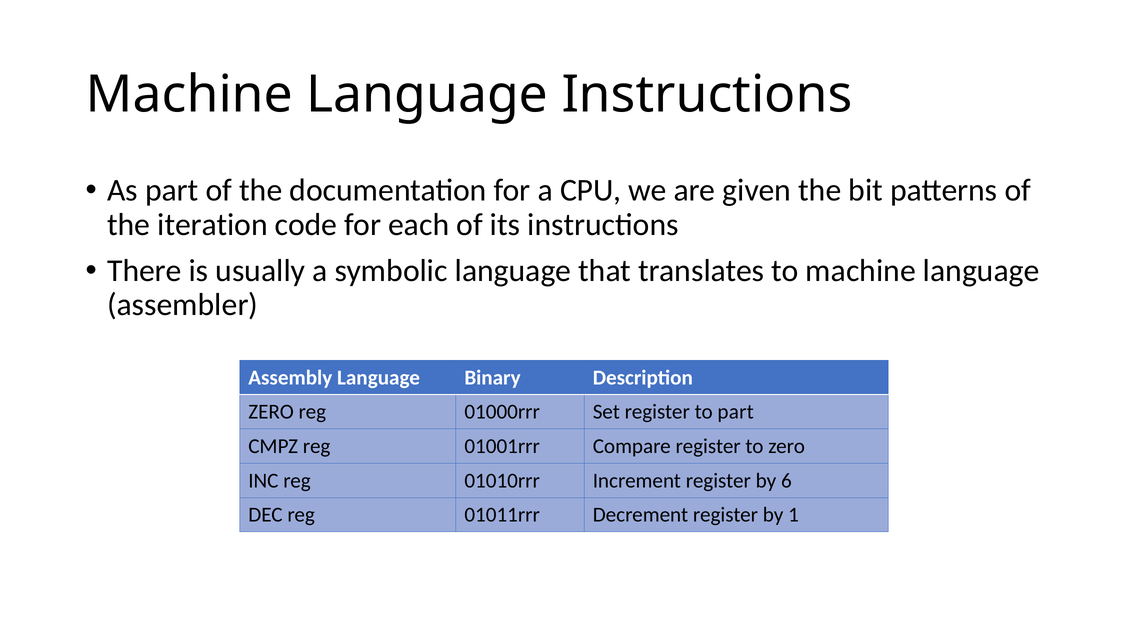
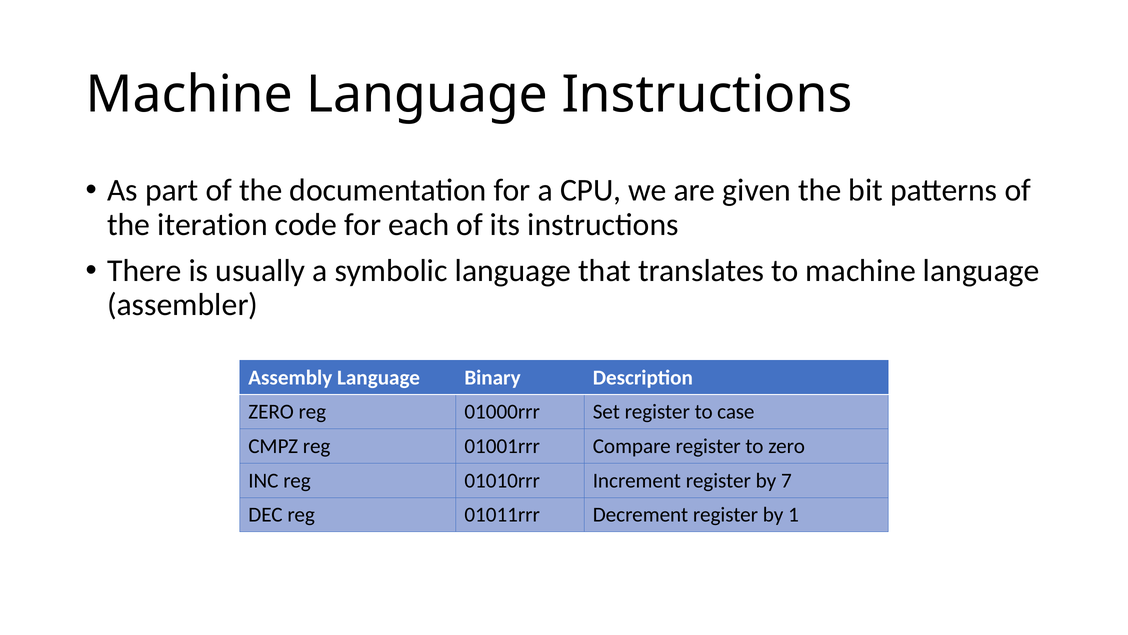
to part: part -> case
6: 6 -> 7
